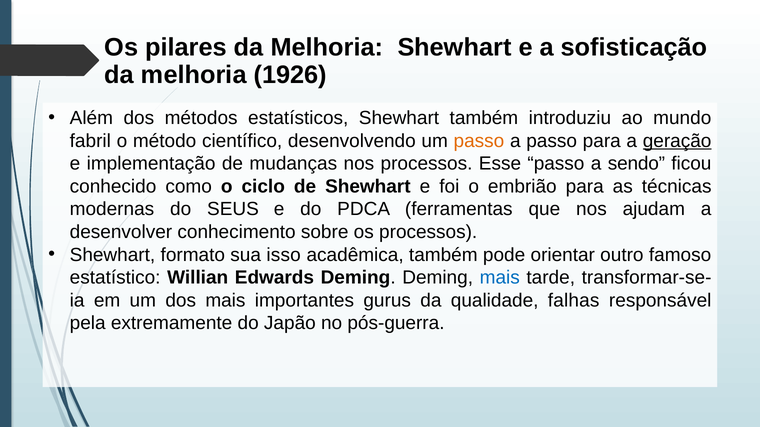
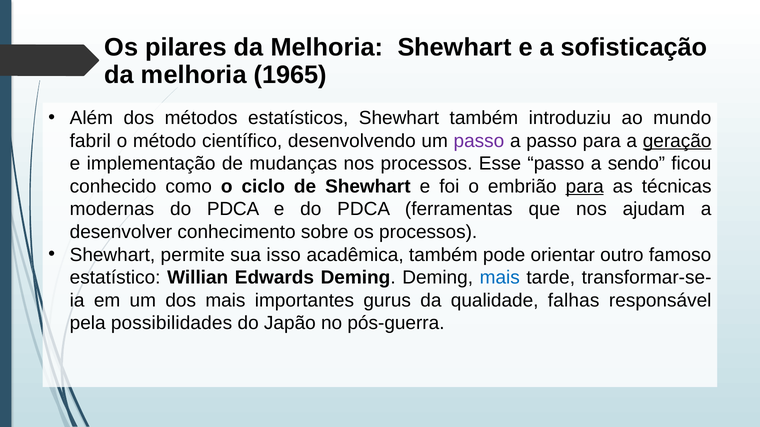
1926: 1926 -> 1965
passo at (479, 141) colour: orange -> purple
para at (585, 187) underline: none -> present
modernas do SEUS: SEUS -> PDCA
formato: formato -> permite
extremamente: extremamente -> possibilidades
